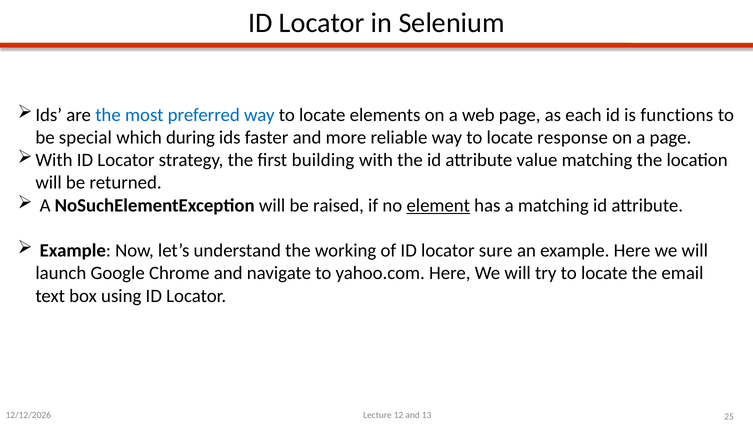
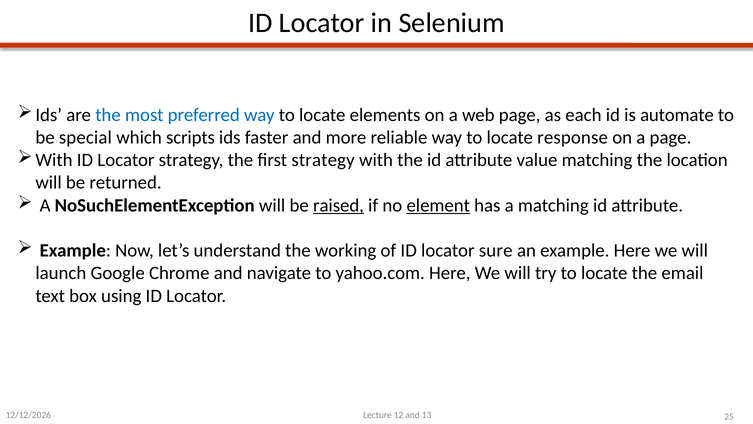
functions: functions -> automate
during: during -> scripts
first building: building -> strategy
raised underline: none -> present
